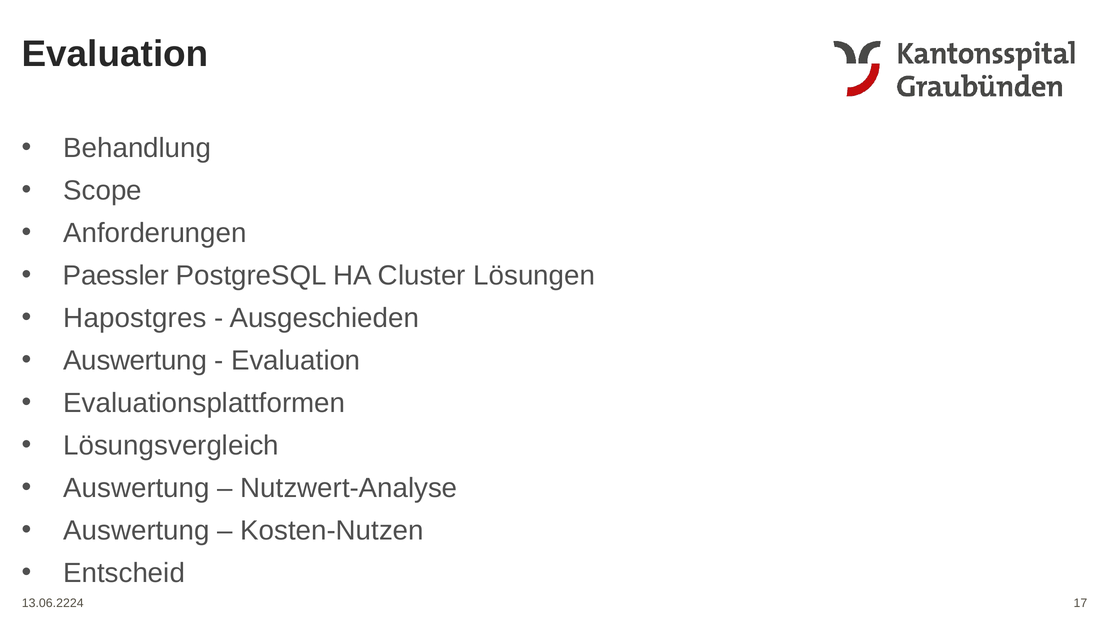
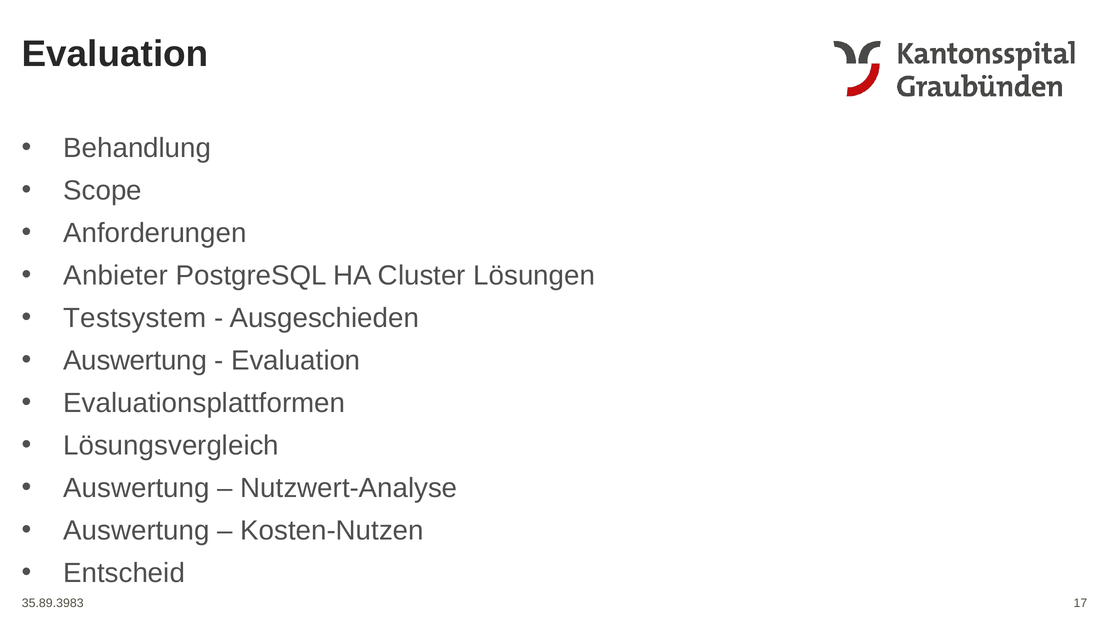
Paessler: Paessler -> Anbieter
Hapostgres: Hapostgres -> Testsystem
13.06.2224: 13.06.2224 -> 35.89.3983
